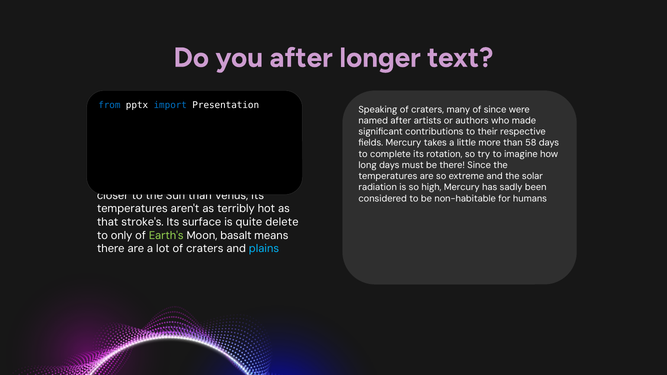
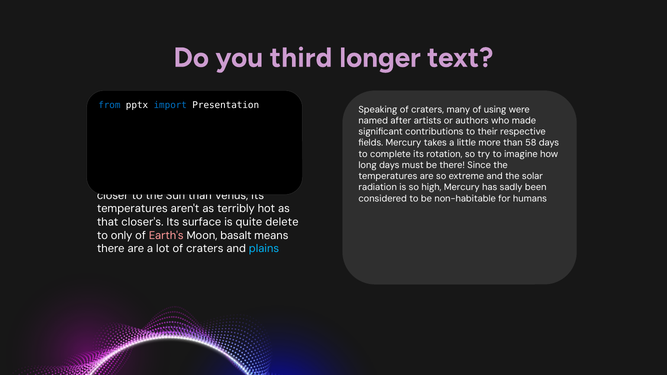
you after: after -> third
since at (495, 110): since -> using
stroke's: stroke's -> closer's
Earth's colour: light green -> pink
